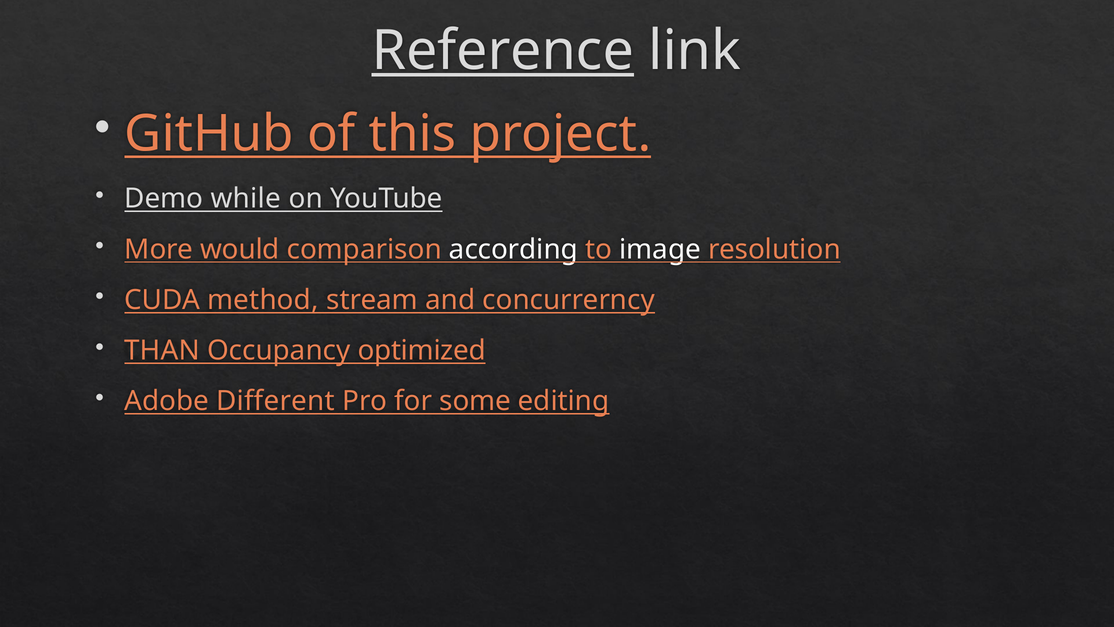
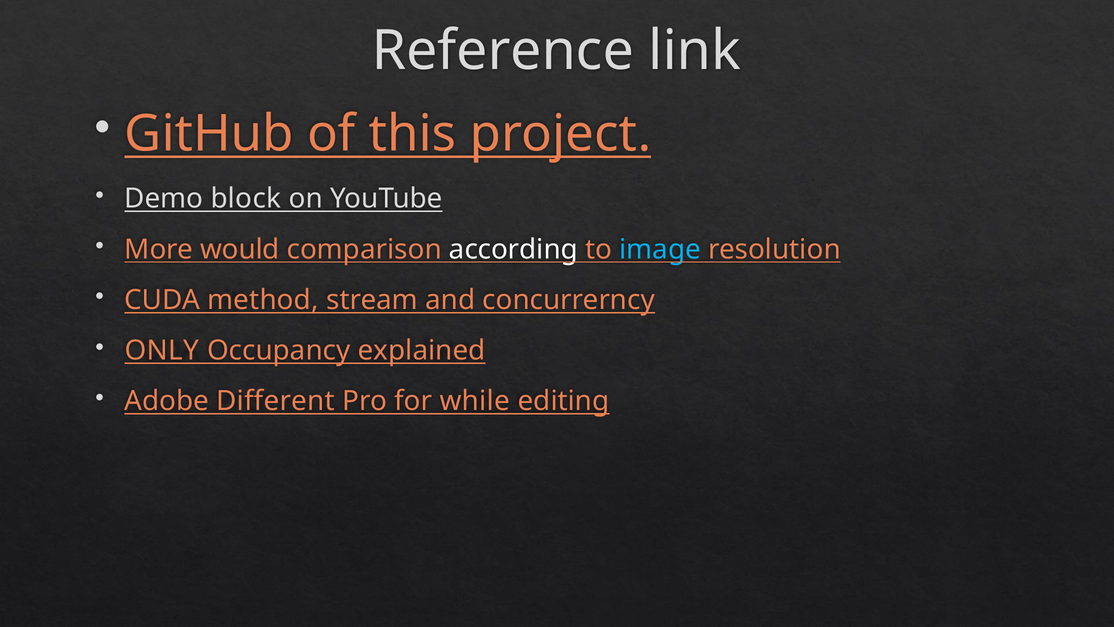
Reference underline: present -> none
while: while -> block
image colour: white -> light blue
THAN: THAN -> ONLY
optimized: optimized -> explained
some: some -> while
